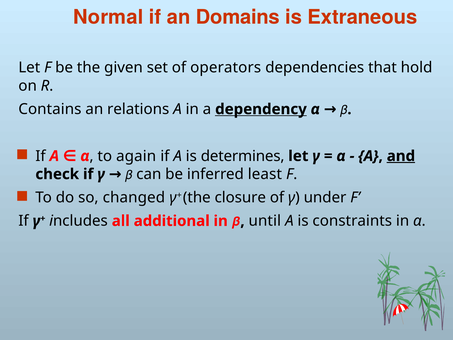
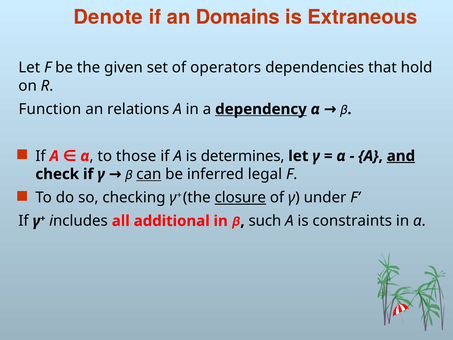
Normal: Normal -> Denote
Contains: Contains -> Function
again: again -> those
can underline: none -> present
least: least -> legal
changed: changed -> checking
closure underline: none -> present
until: until -> such
